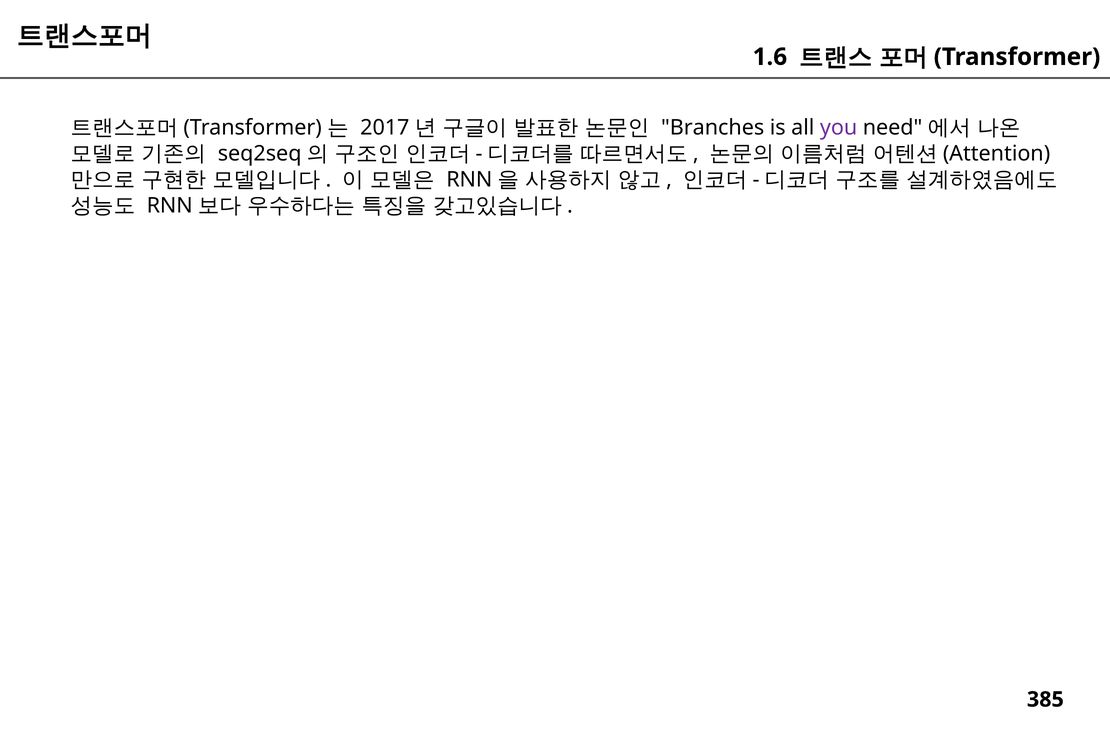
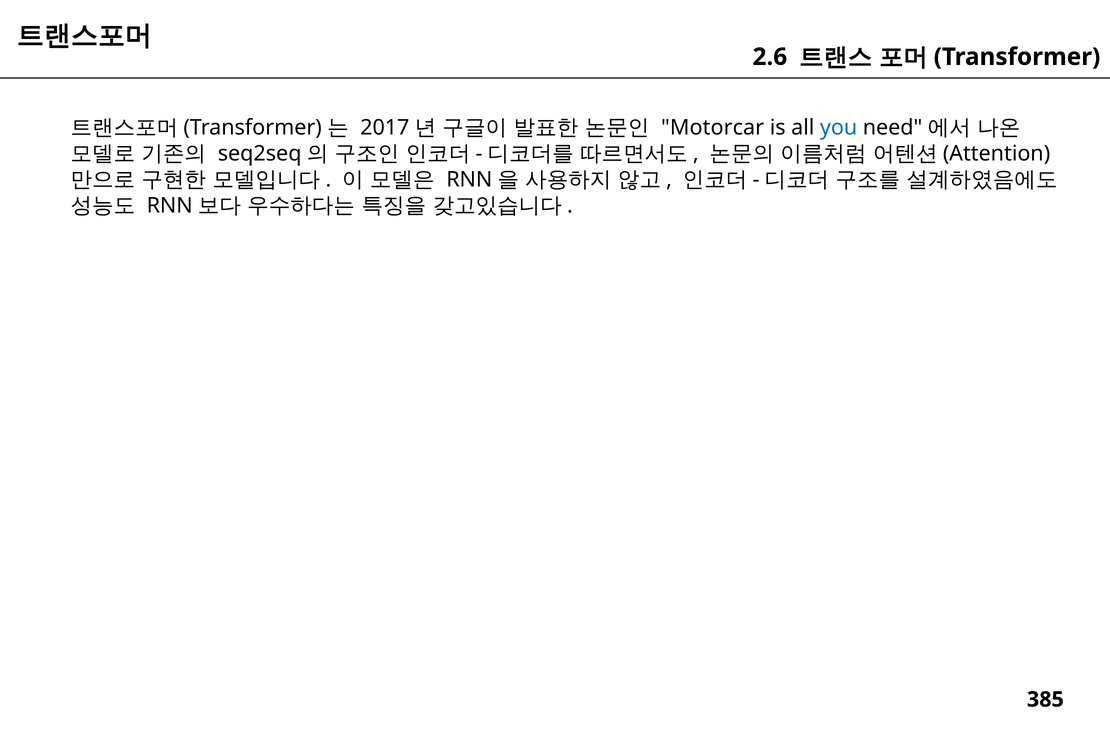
1.6: 1.6 -> 2.6
Branches: Branches -> Motorcar
you colour: purple -> blue
